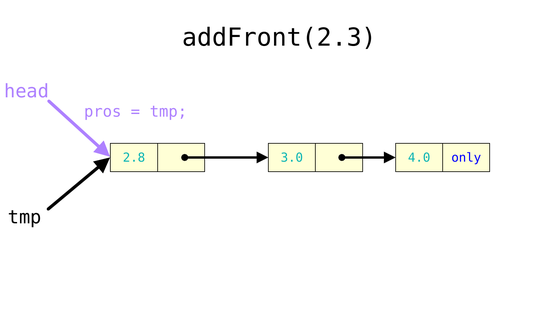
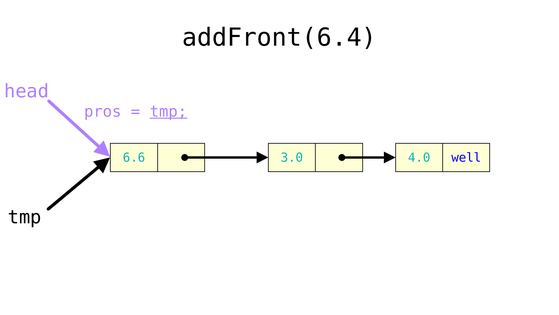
addFront(2.3: addFront(2.3 -> addFront(6.4
tmp at (168, 111) underline: none -> present
2.8: 2.8 -> 6.6
only: only -> well
